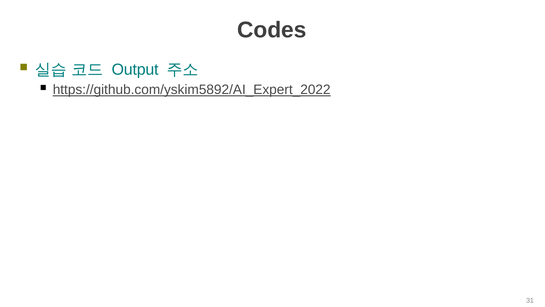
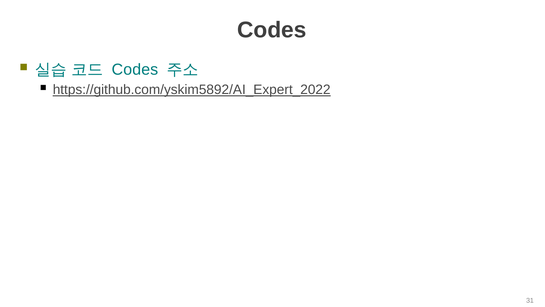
Output at (135, 69): Output -> Codes
